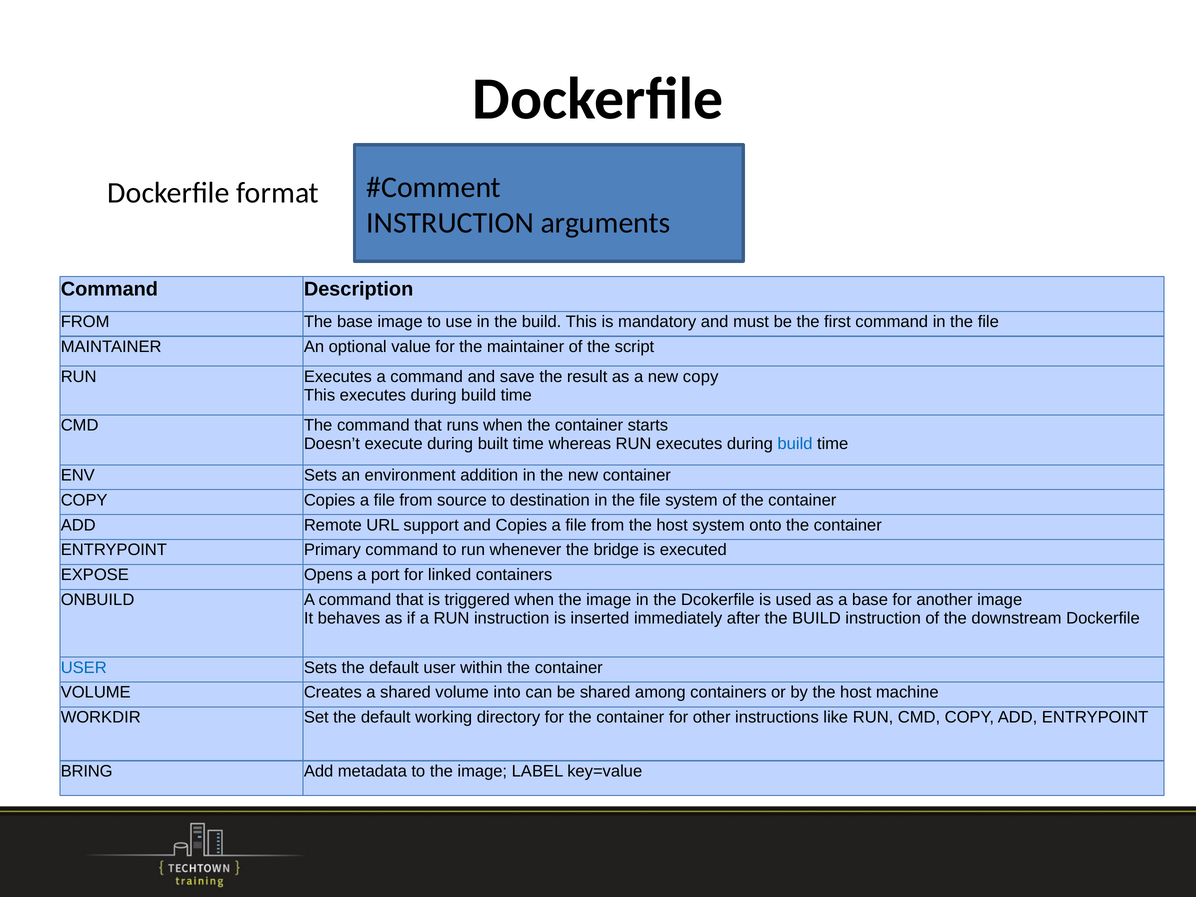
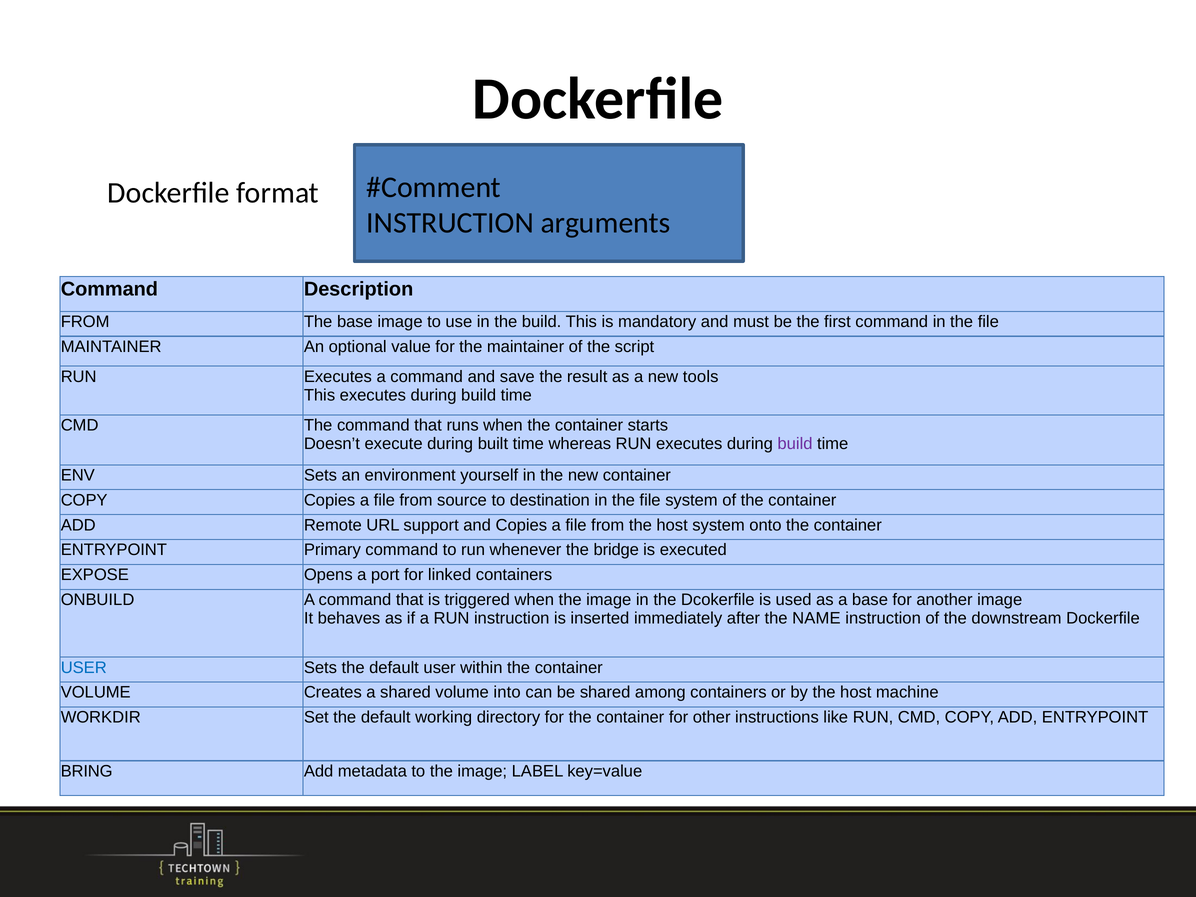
new copy: copy -> tools
build at (795, 444) colour: blue -> purple
addition: addition -> yourself
after the BUILD: BUILD -> NAME
